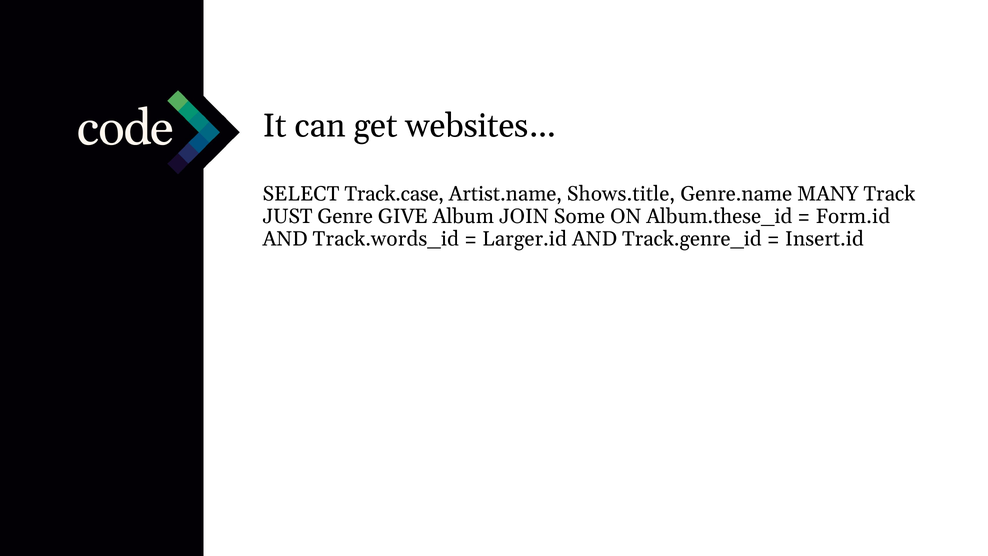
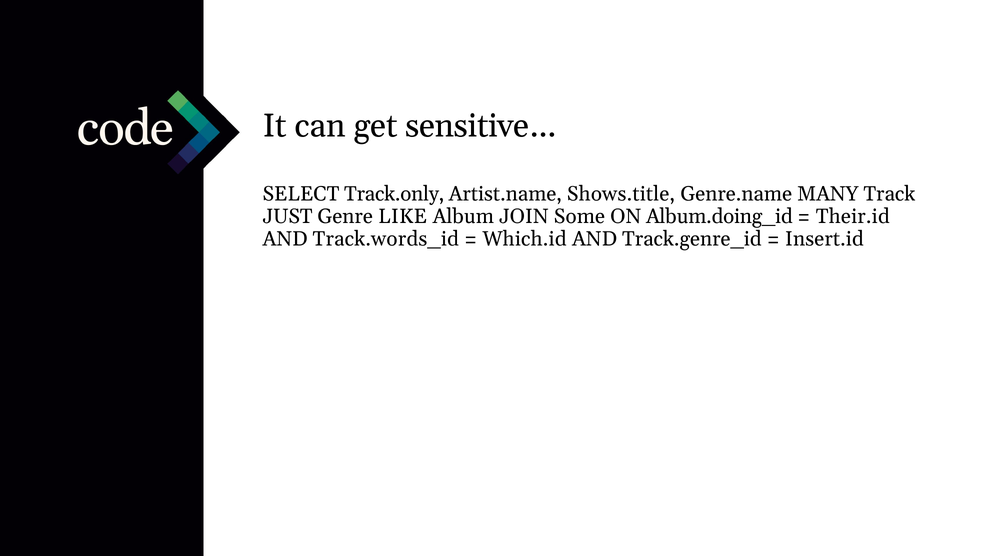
websites…: websites… -> sensitive…
Track.case: Track.case -> Track.only
GIVE: GIVE -> LIKE
Album.these_id: Album.these_id -> Album.doing_id
Form.id: Form.id -> Their.id
Larger.id: Larger.id -> Which.id
